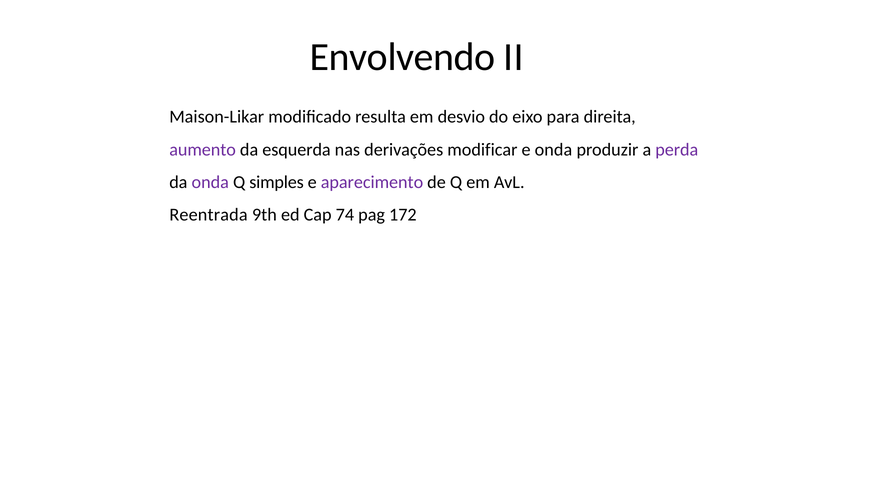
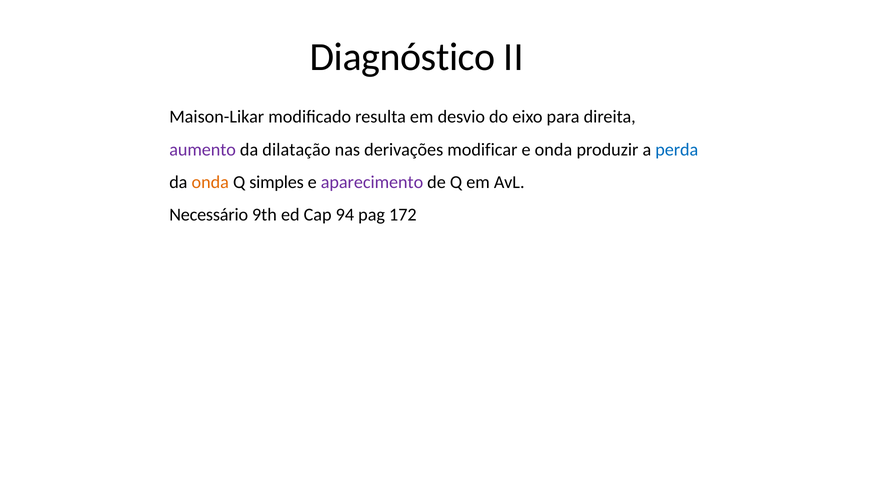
Envolvendo: Envolvendo -> Diagnóstico
esquerda: esquerda -> dilatação
perda colour: purple -> blue
onda at (210, 182) colour: purple -> orange
Reentrada: Reentrada -> Necessário
74: 74 -> 94
